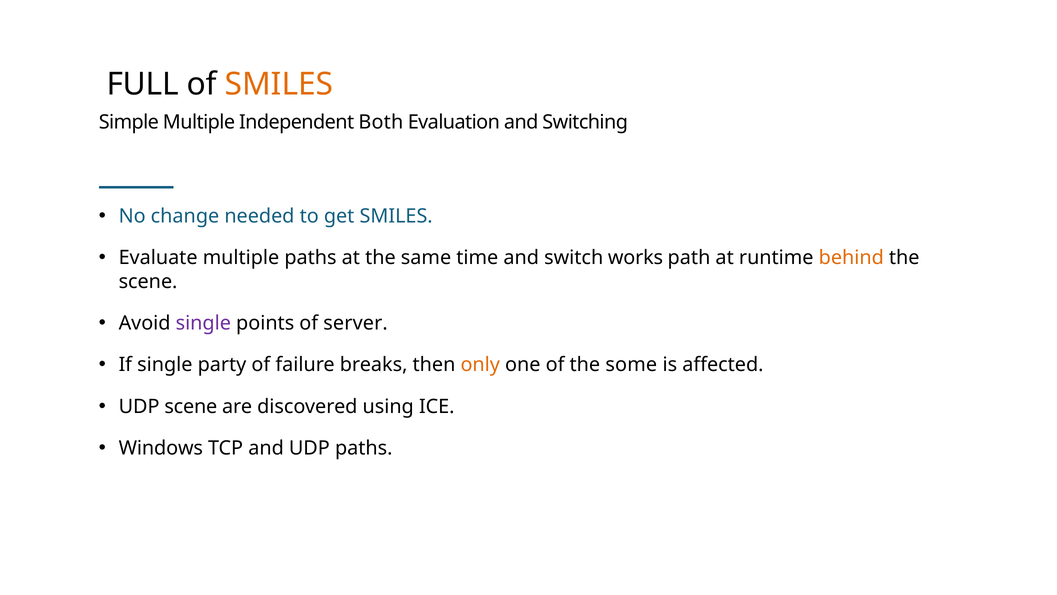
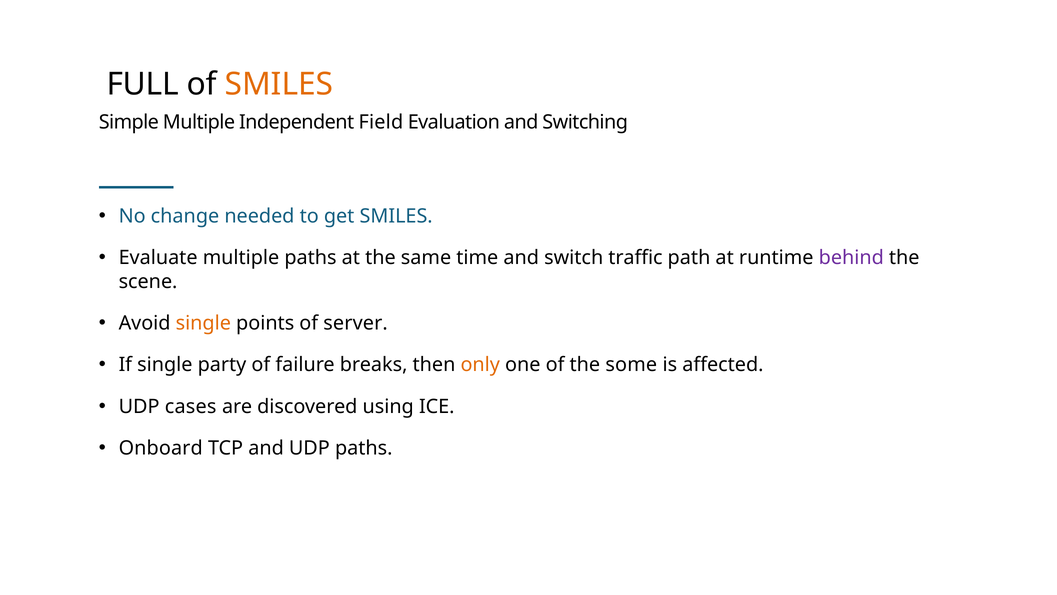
Both: Both -> Field
works: works -> traffic
behind colour: orange -> purple
single at (203, 323) colour: purple -> orange
UDP scene: scene -> cases
Windows: Windows -> Onboard
